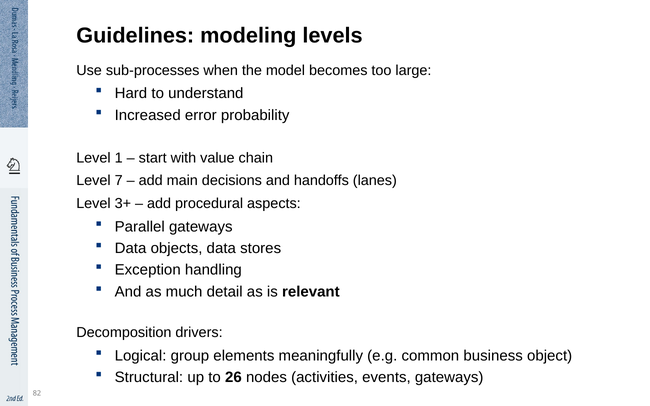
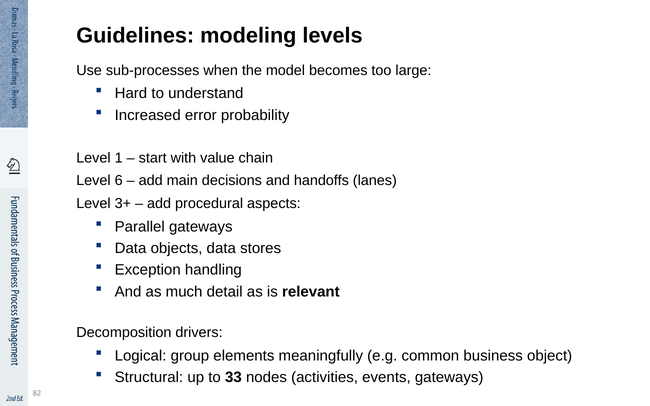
7: 7 -> 6
26: 26 -> 33
